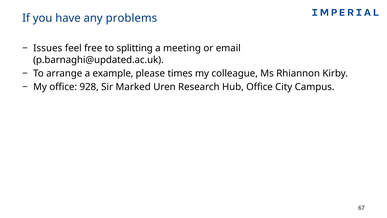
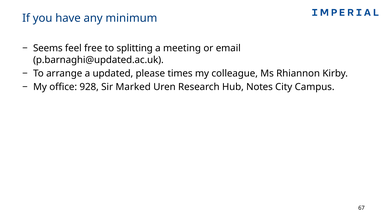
problems: problems -> minimum
Issues: Issues -> Seems
example: example -> updated
Hub Office: Office -> Notes
